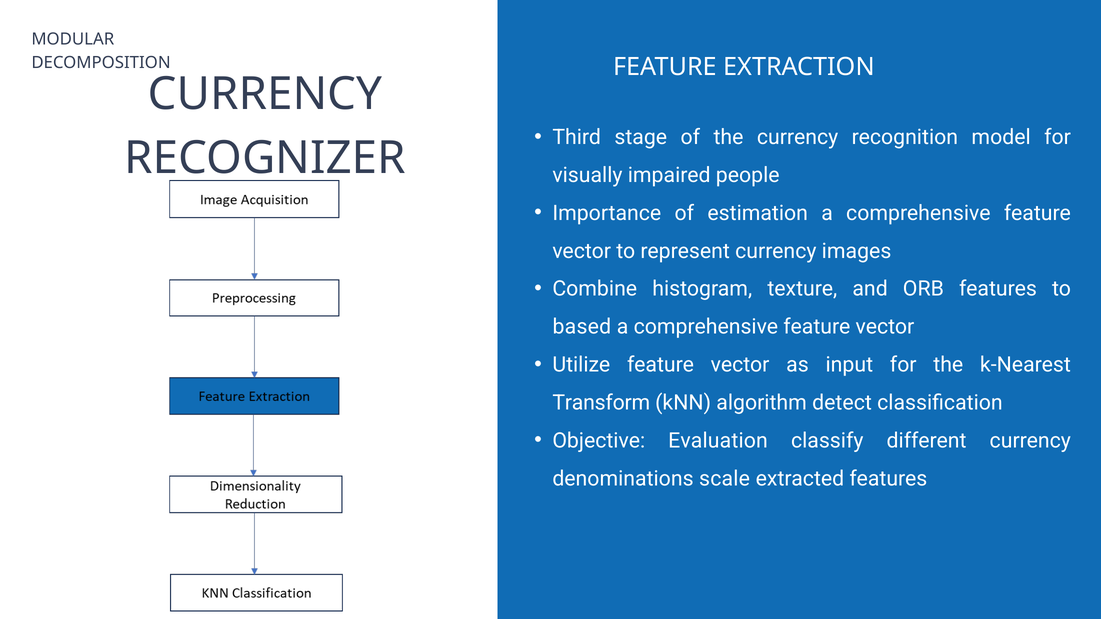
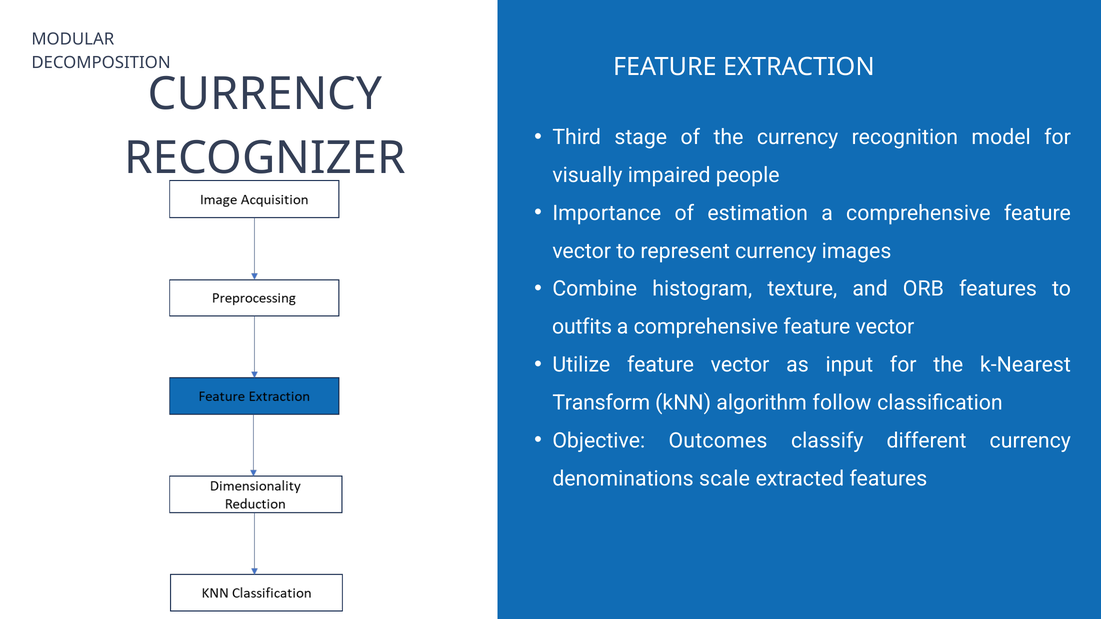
based: based -> outfits
detect: detect -> follow
Evaluation: Evaluation -> Outcomes
